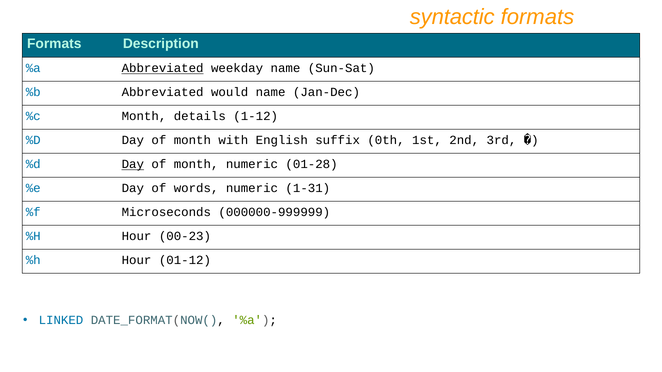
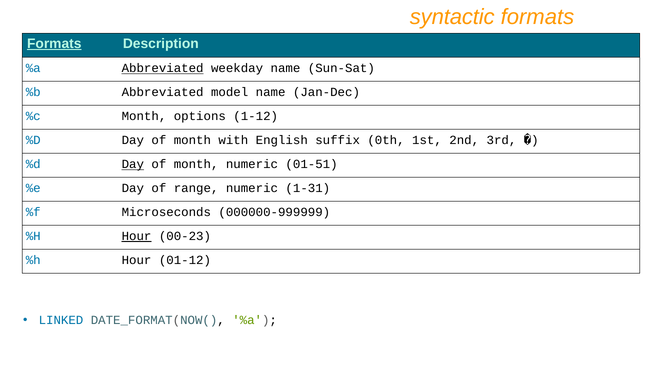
Formats at (54, 44) underline: none -> present
would: would -> model
details: details -> options
01-28: 01-28 -> 01-51
words: words -> range
Hour at (137, 236) underline: none -> present
